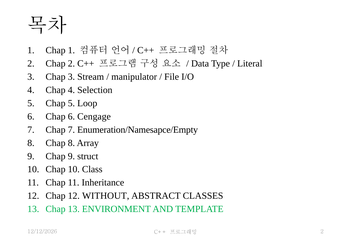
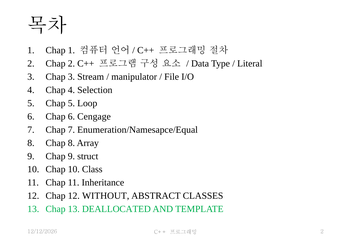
Enumeration/Namesapce/Empty: Enumeration/Namesapce/Empty -> Enumeration/Namesapce/Equal
ENVIRONMENT: ENVIRONMENT -> DEALLOCATED
